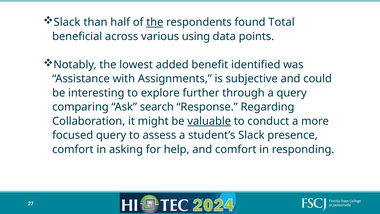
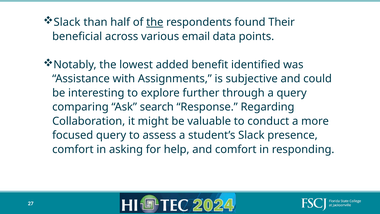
Total: Total -> Their
using: using -> email
valuable underline: present -> none
